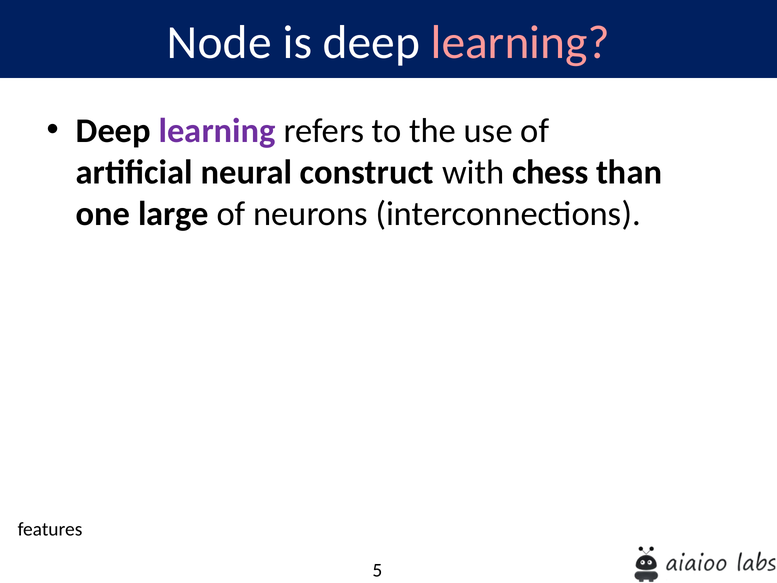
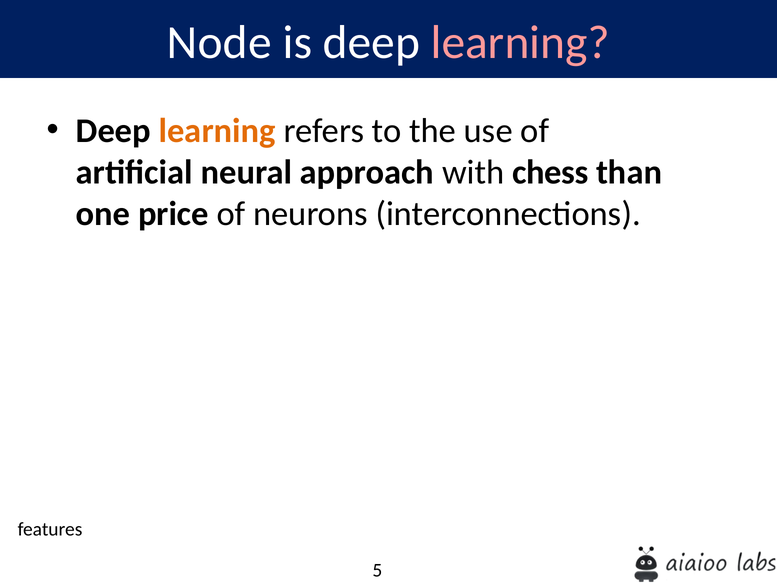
learning at (217, 131) colour: purple -> orange
construct: construct -> approach
large: large -> price
